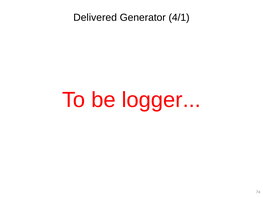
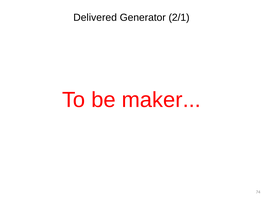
4/1: 4/1 -> 2/1
logger: logger -> maker
